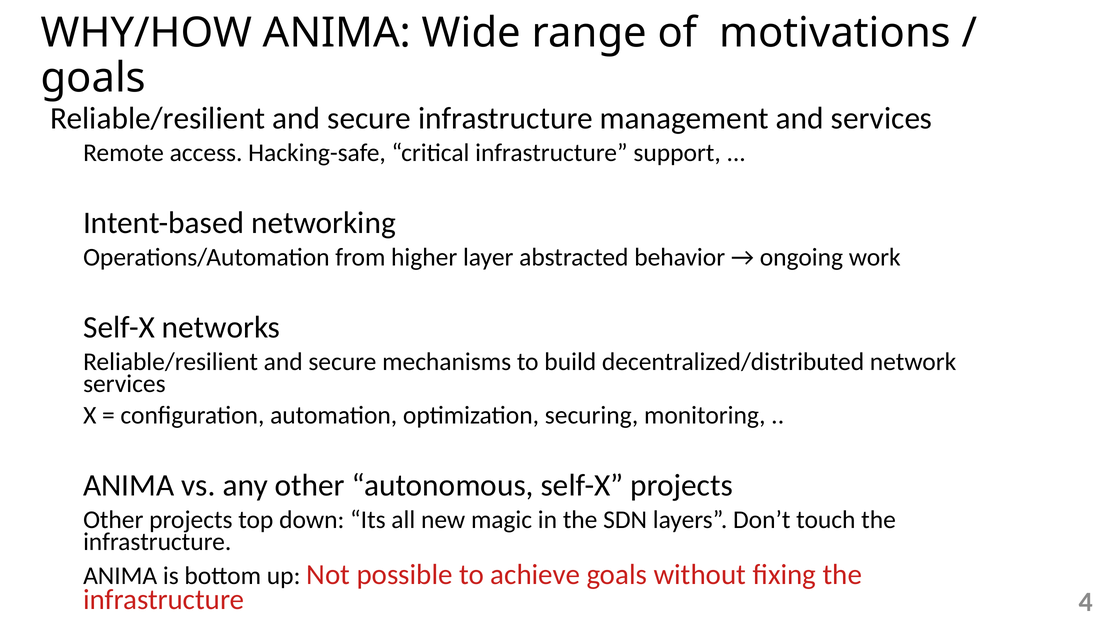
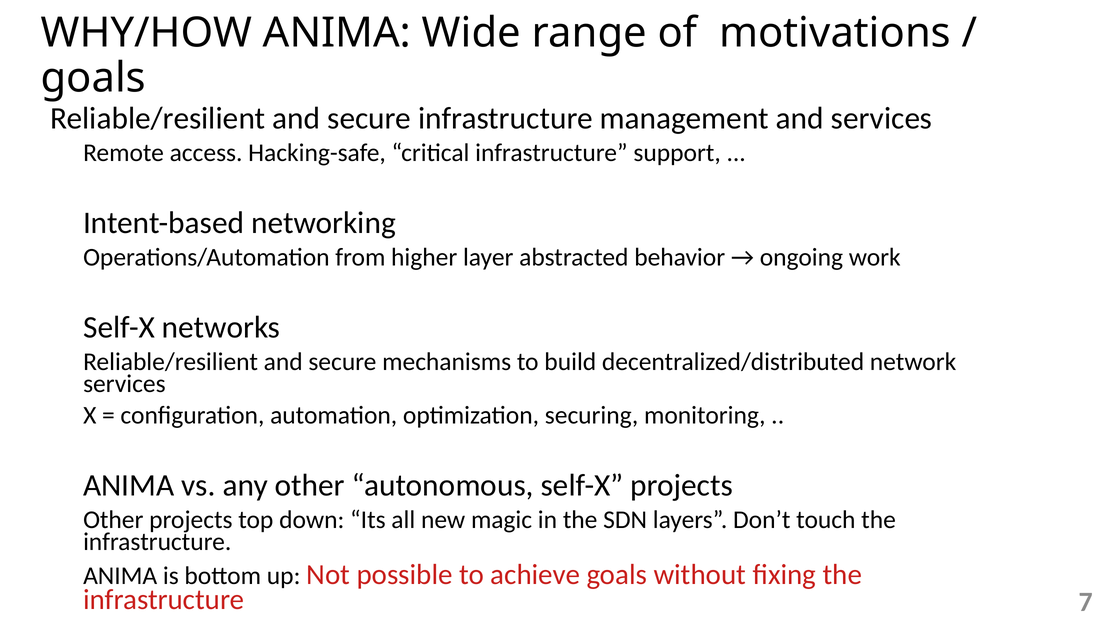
4: 4 -> 7
